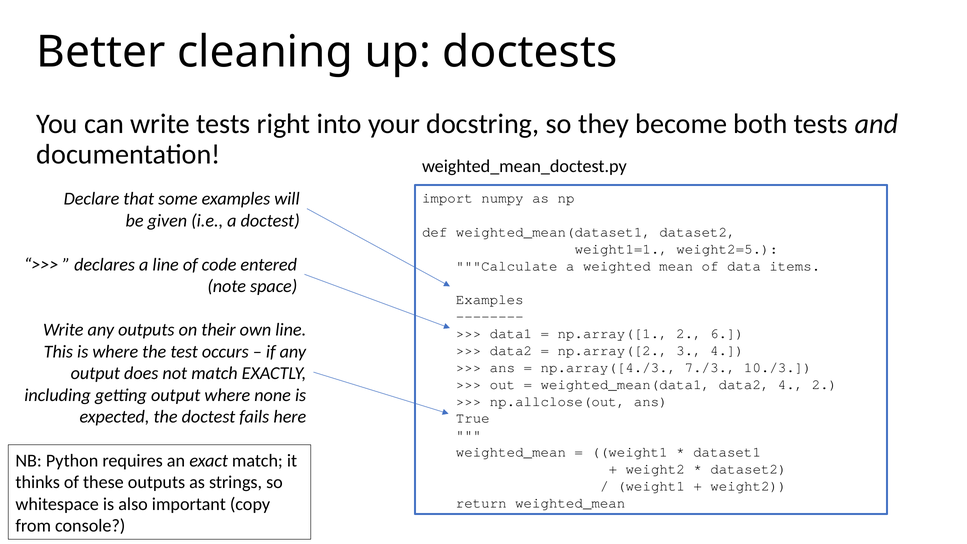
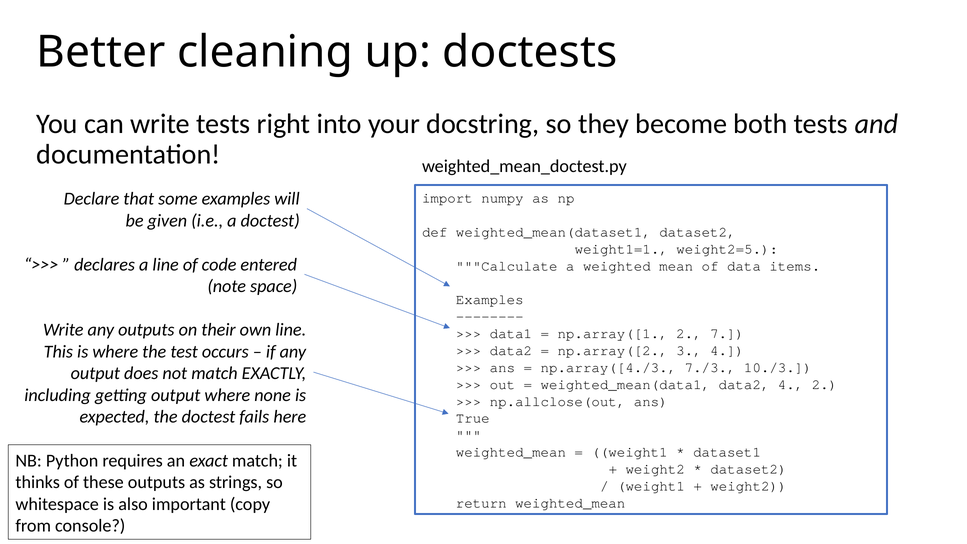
6: 6 -> 7
